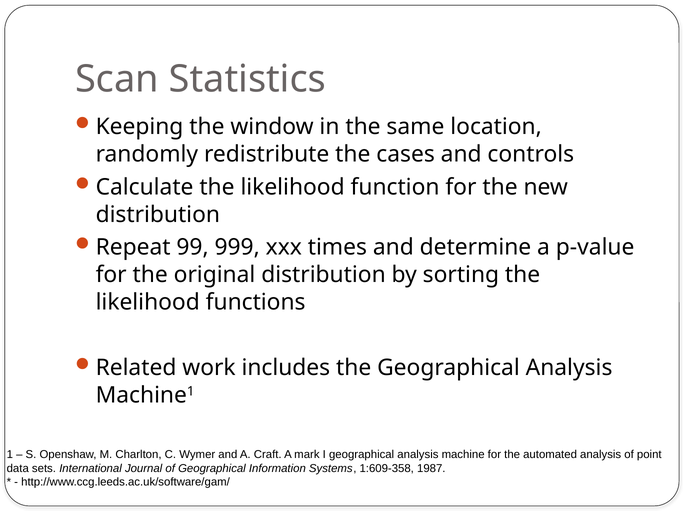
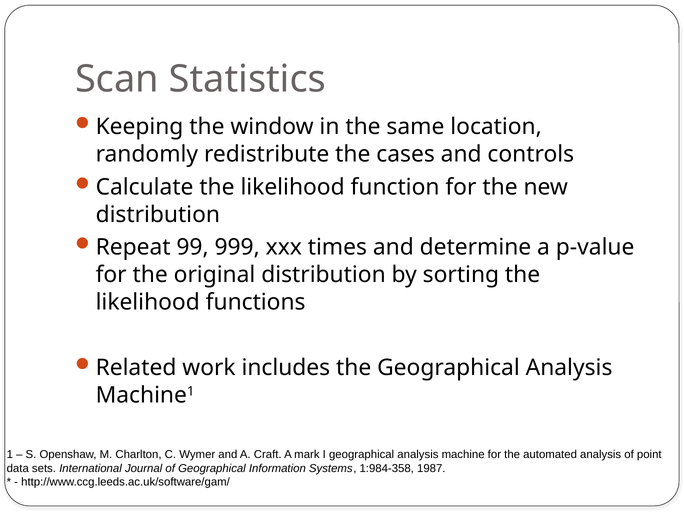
1:609-358: 1:609-358 -> 1:984-358
